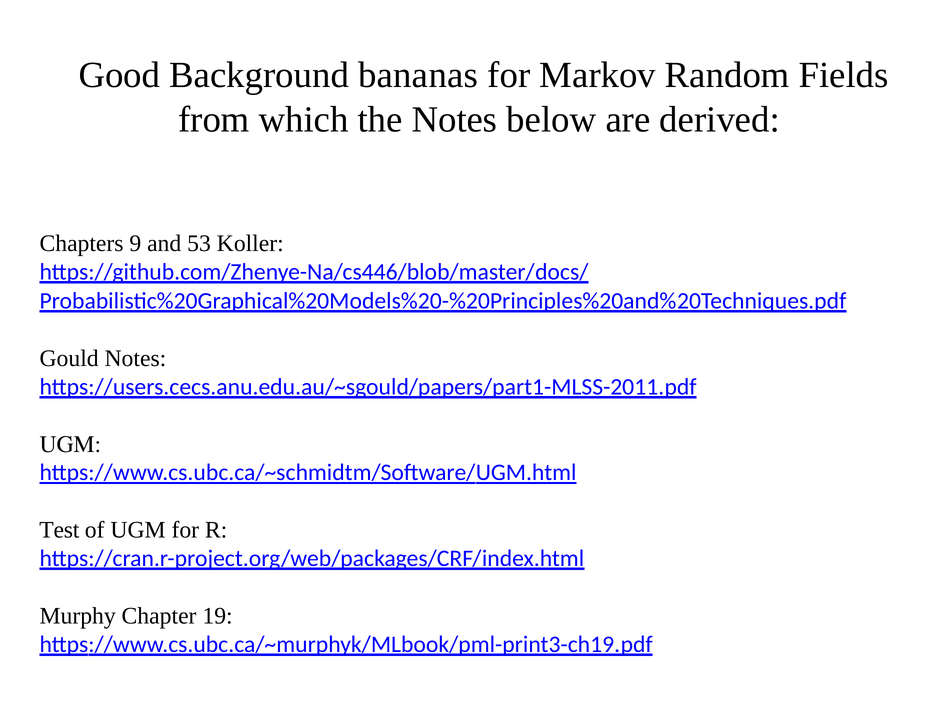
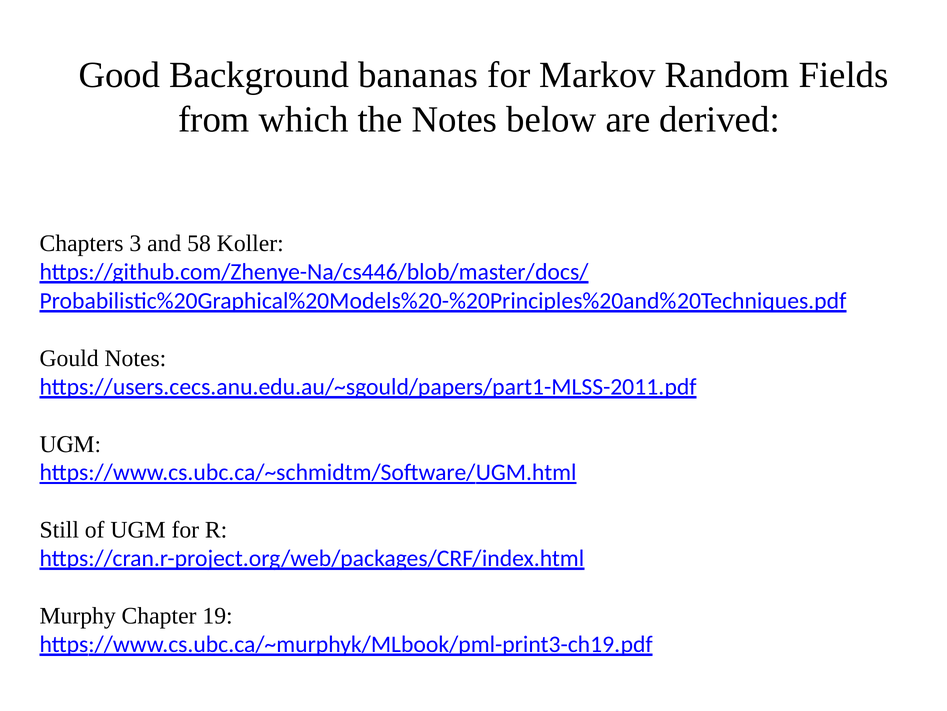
9: 9 -> 3
53: 53 -> 58
Test: Test -> Still
